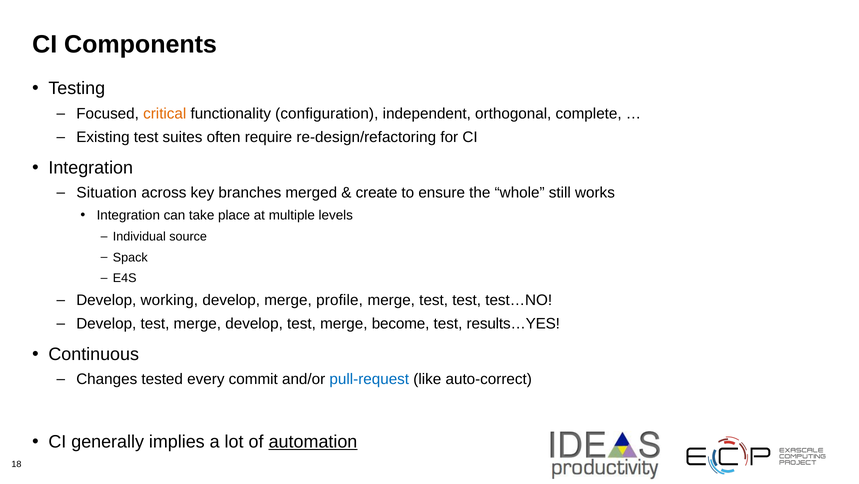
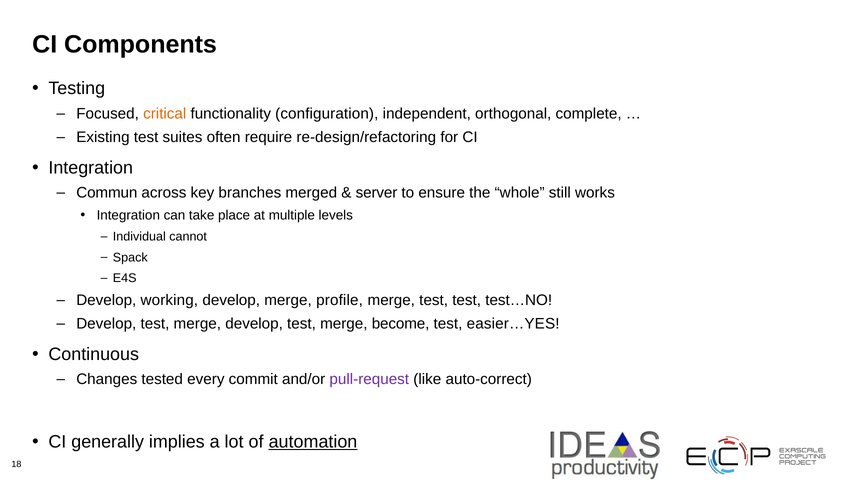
Situation: Situation -> Commun
create: create -> server
source: source -> cannot
results…YES: results…YES -> easier…YES
pull-request colour: blue -> purple
